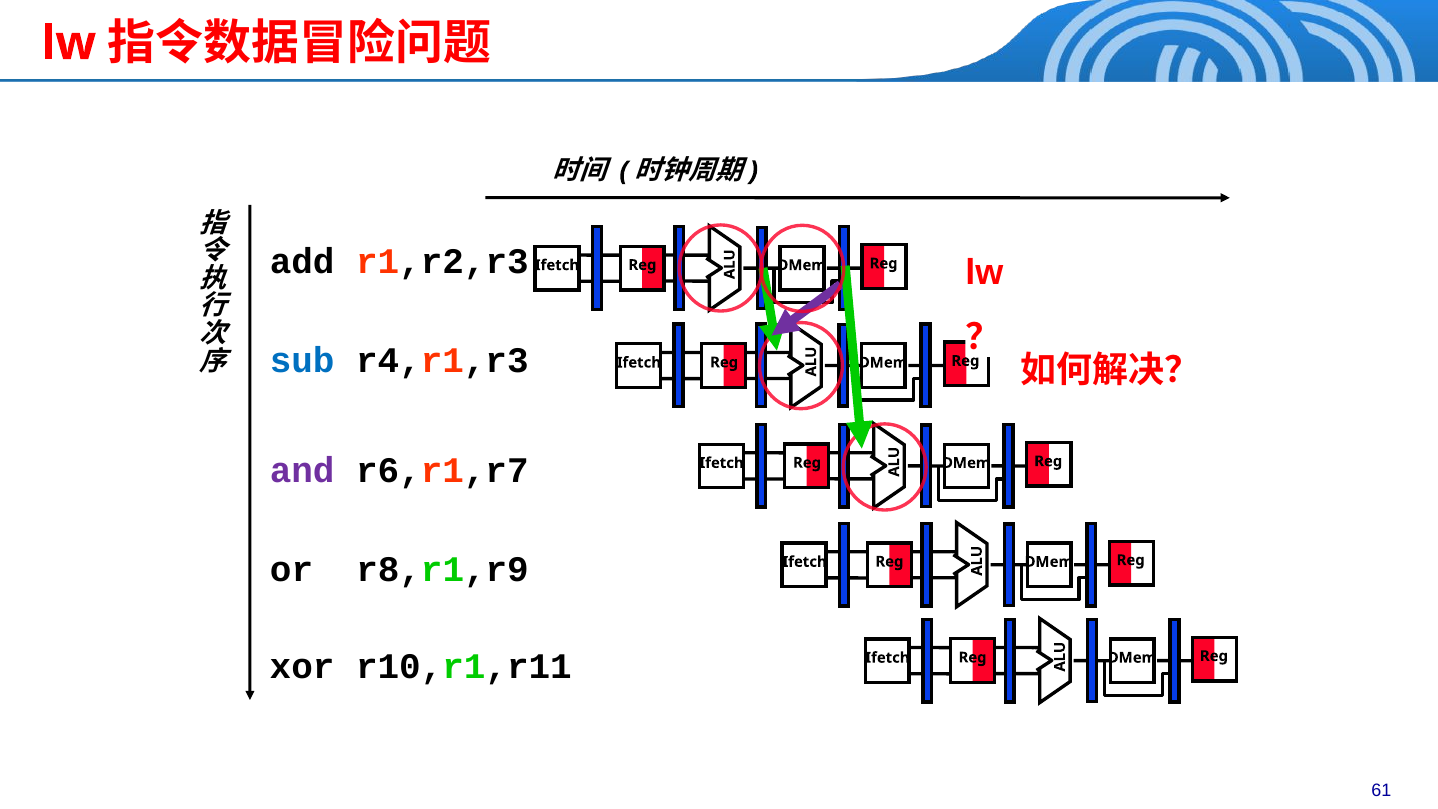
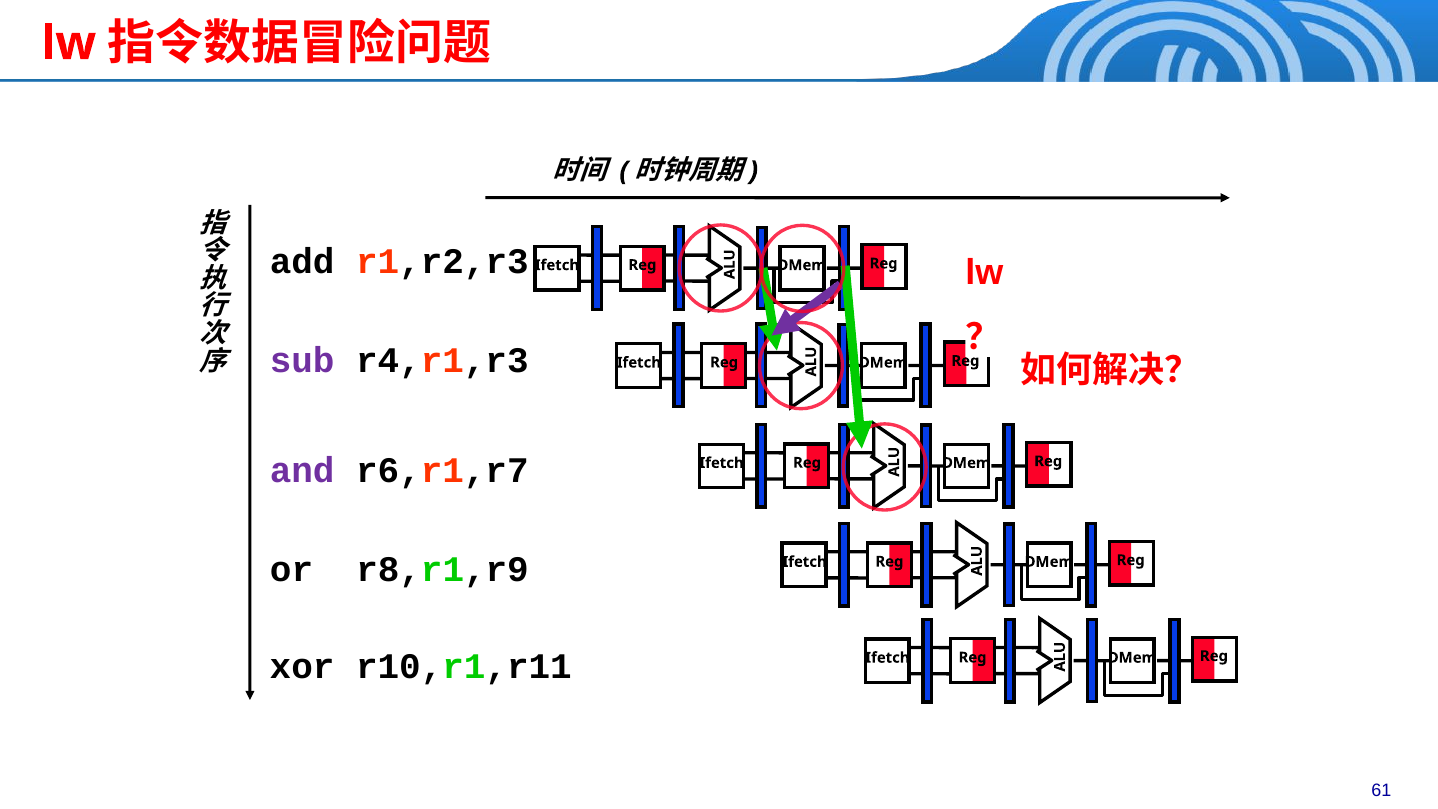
sub colour: blue -> purple
